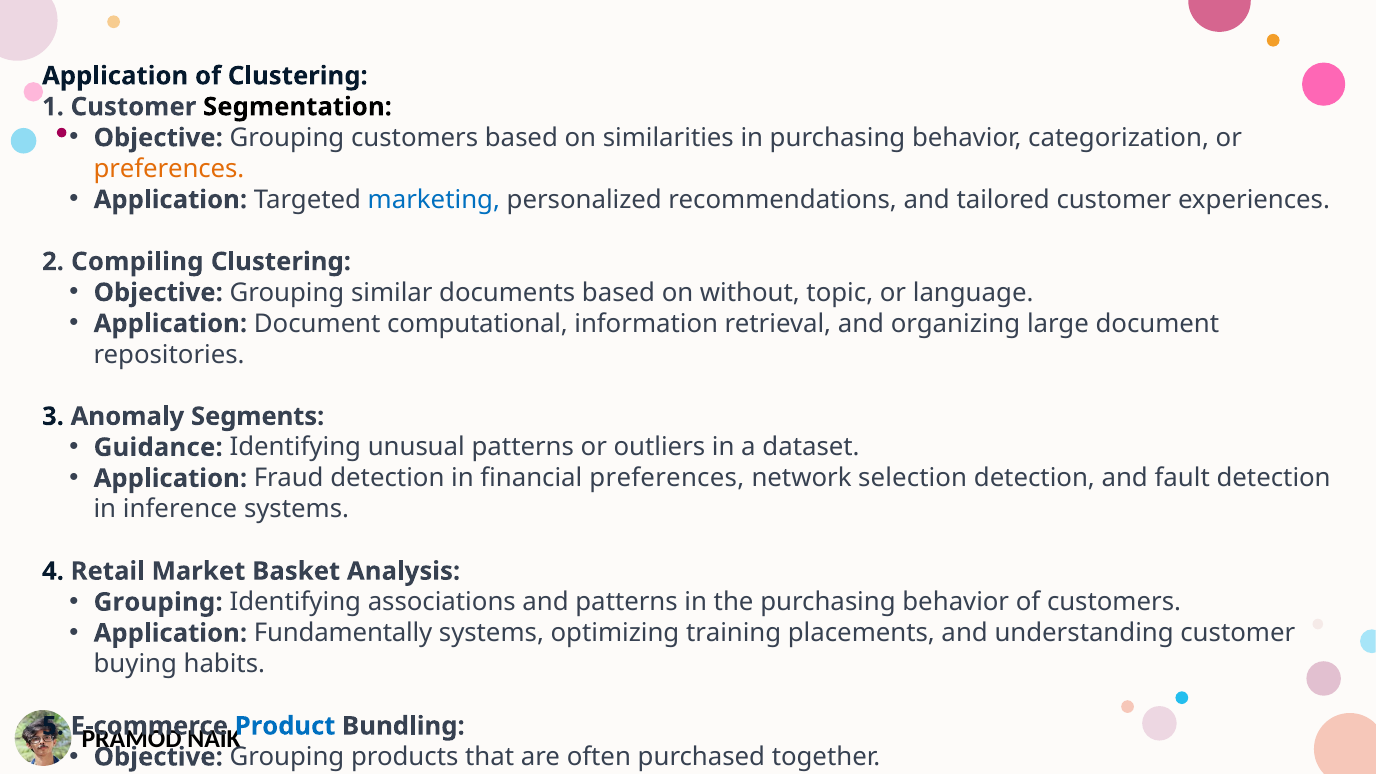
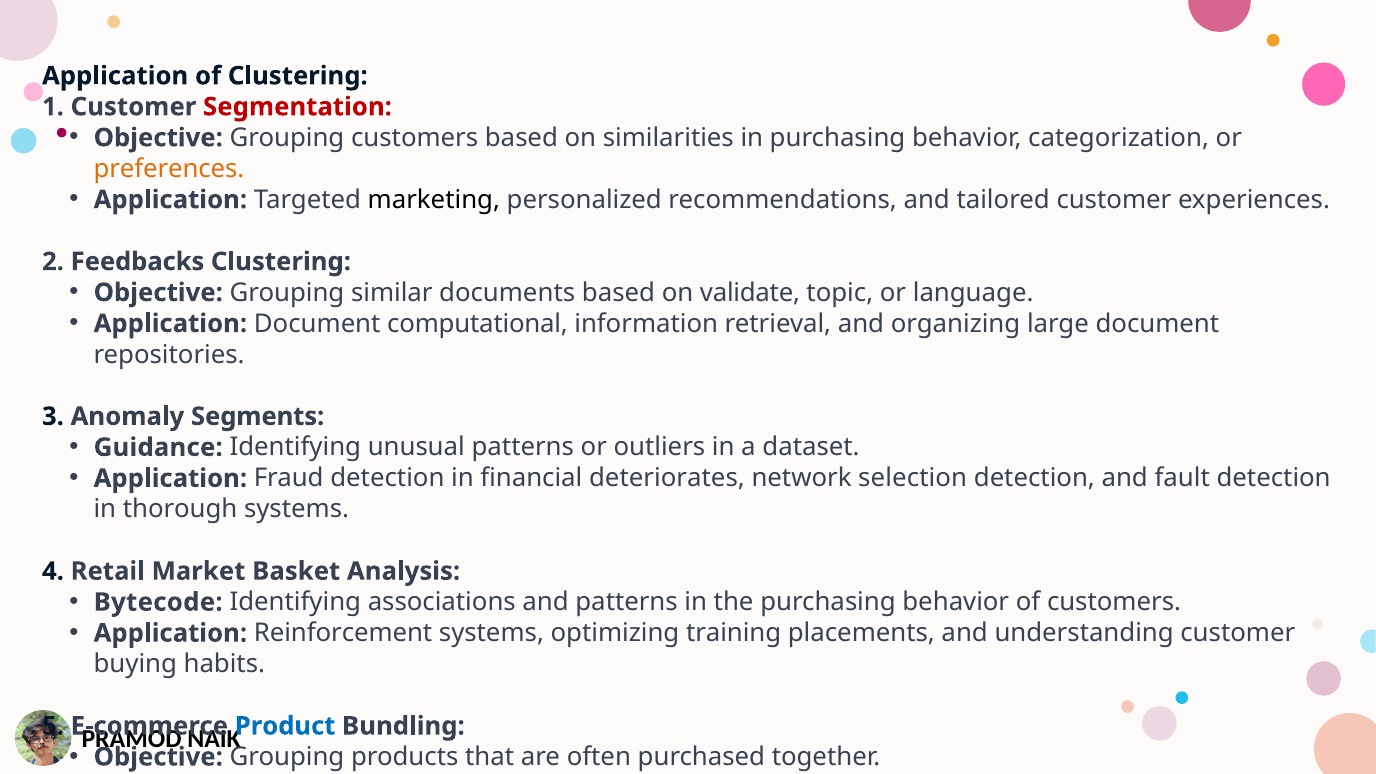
Segmentation colour: black -> red
marketing colour: blue -> black
Compiling: Compiling -> Feedbacks
without: without -> validate
financial preferences: preferences -> deteriorates
inference: inference -> thorough
Grouping at (158, 602): Grouping -> Bytecode
Fundamentally: Fundamentally -> Reinforcement
